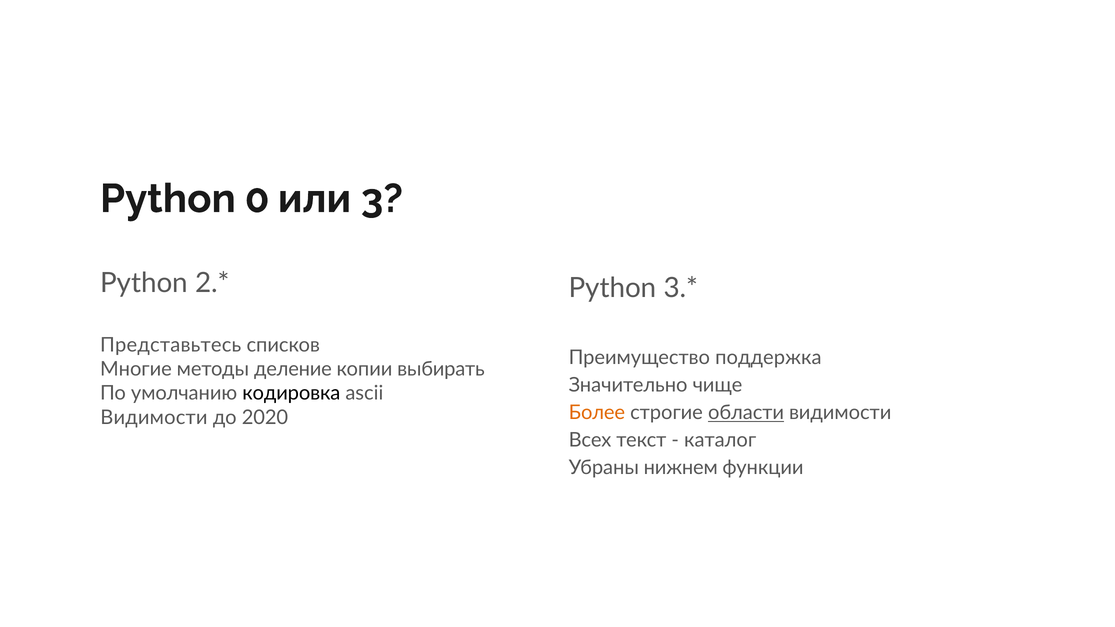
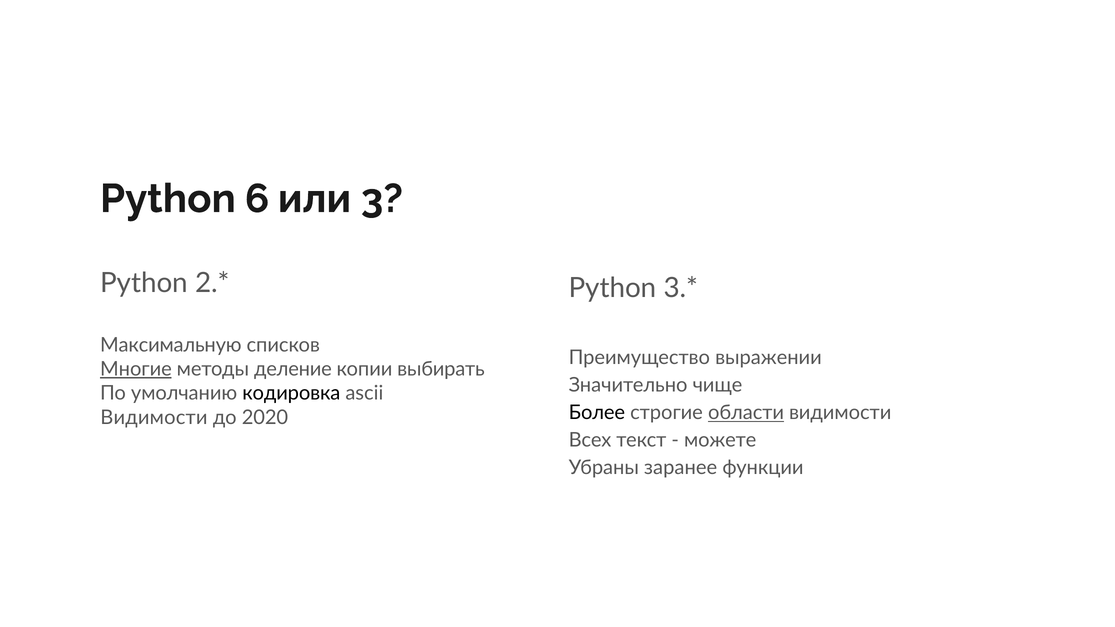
0: 0 -> 6
Представьтесь: Представьтесь -> Максимальную
поддержка: поддержка -> выражении
Многие underline: none -> present
Более colour: orange -> black
каталог: каталог -> можете
нижнем: нижнем -> заранее
